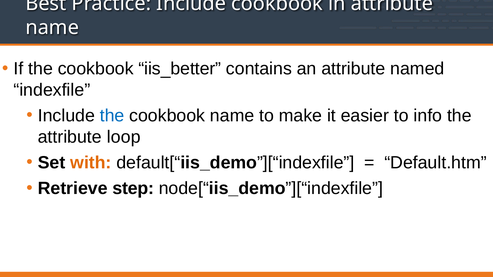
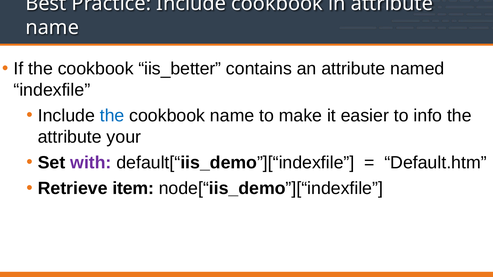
loop: loop -> your
with colour: orange -> purple
step: step -> item
